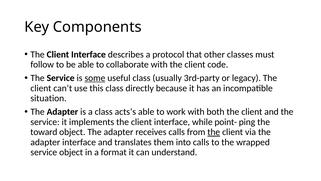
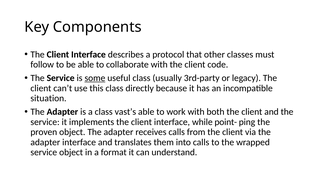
acts’s: acts’s -> vast’s
toward: toward -> proven
the at (214, 132) underline: present -> none
